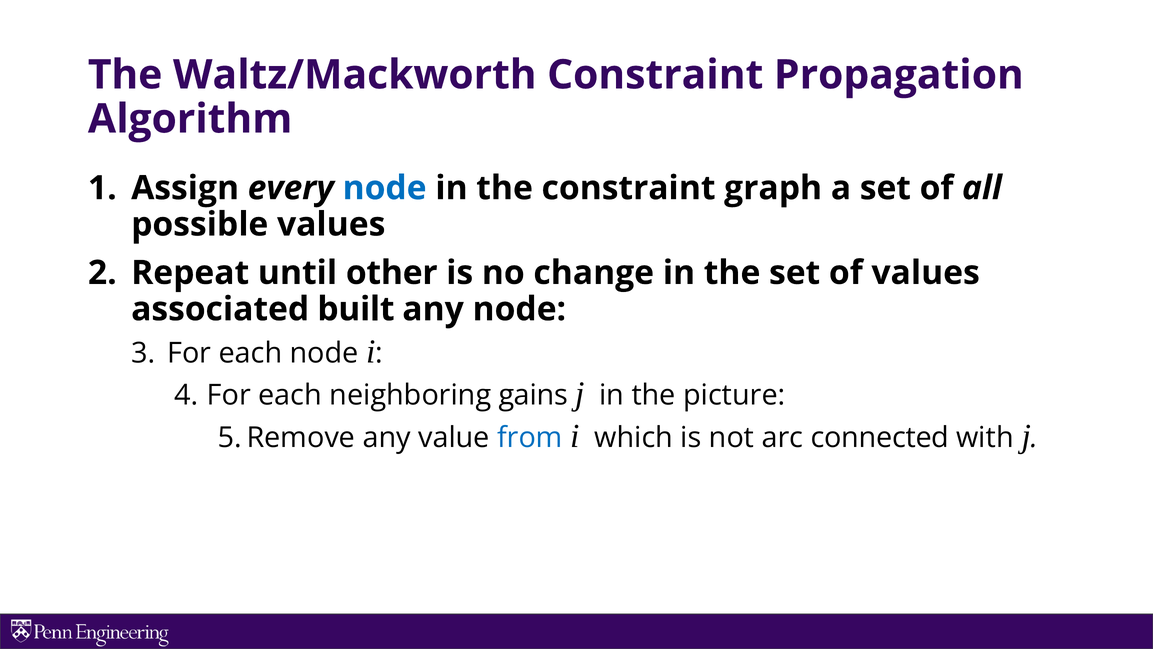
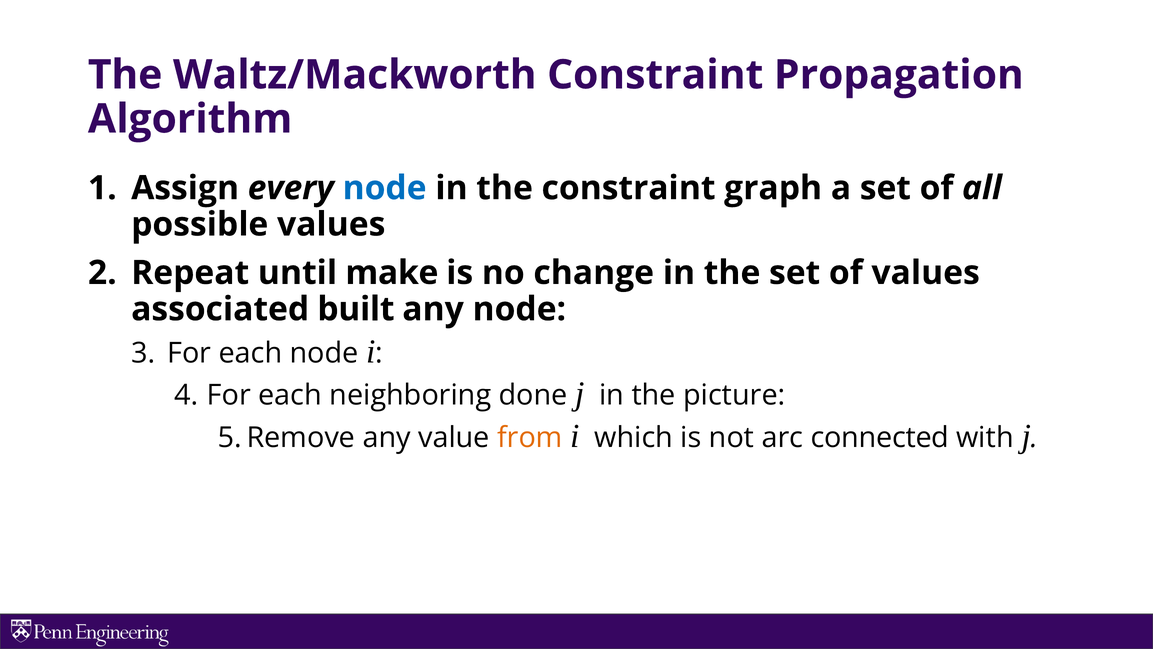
other: other -> make
gains: gains -> done
from colour: blue -> orange
